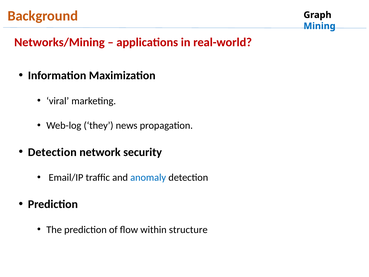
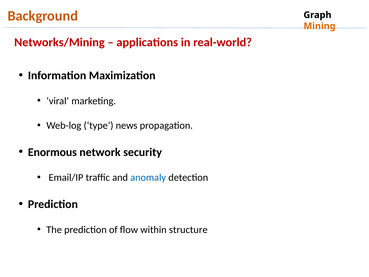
Mining colour: blue -> orange
they: they -> type
Detection at (52, 152): Detection -> Enormous
